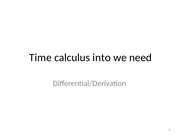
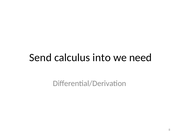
Time: Time -> Send
